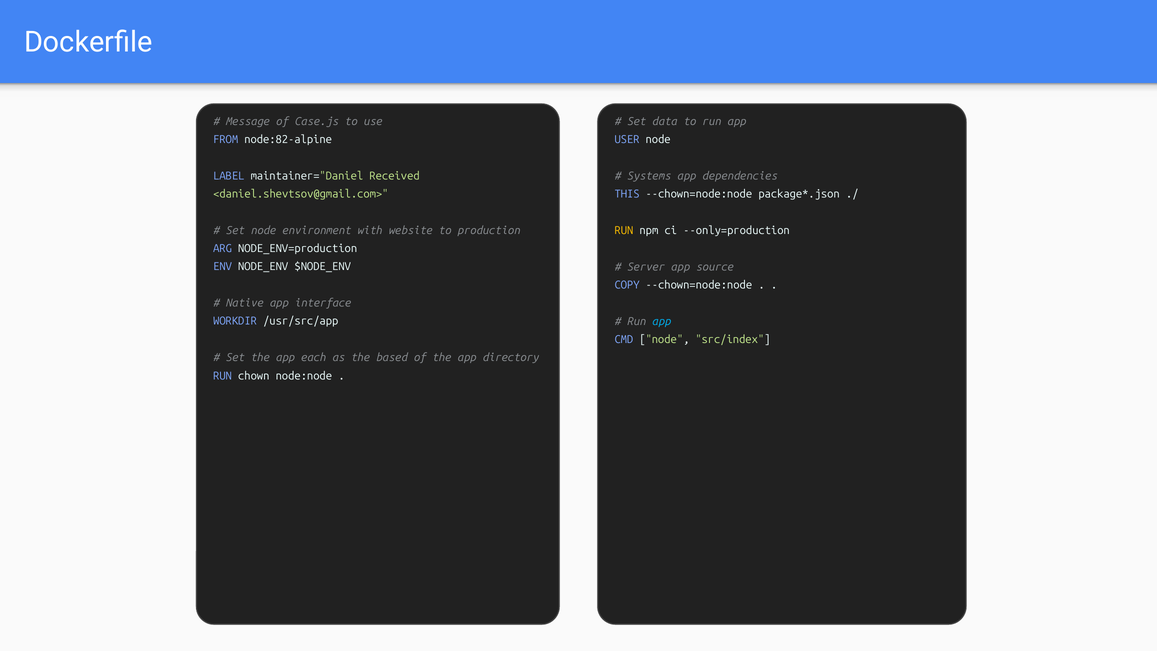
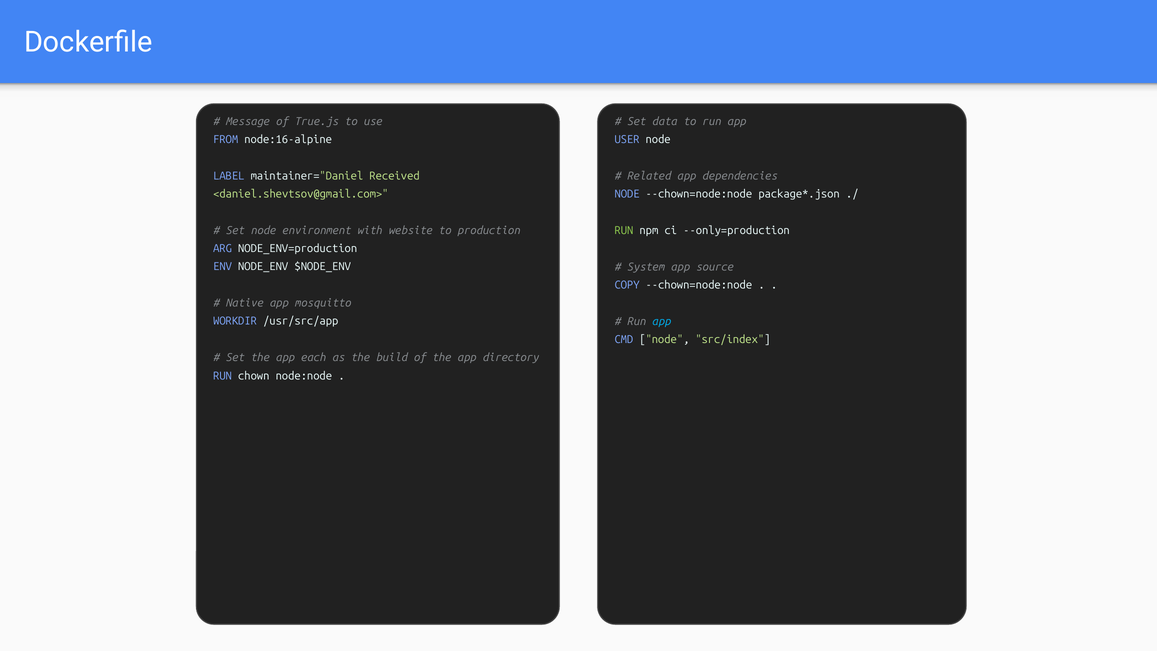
Case.js: Case.js -> True.js
node:82-alpine: node:82-alpine -> node:16-alpine
Systems: Systems -> Related
THIS at (627, 194): THIS -> NODE
RUN at (624, 230) colour: yellow -> light green
Server: Server -> System
interface: interface -> mosquitto
based: based -> build
